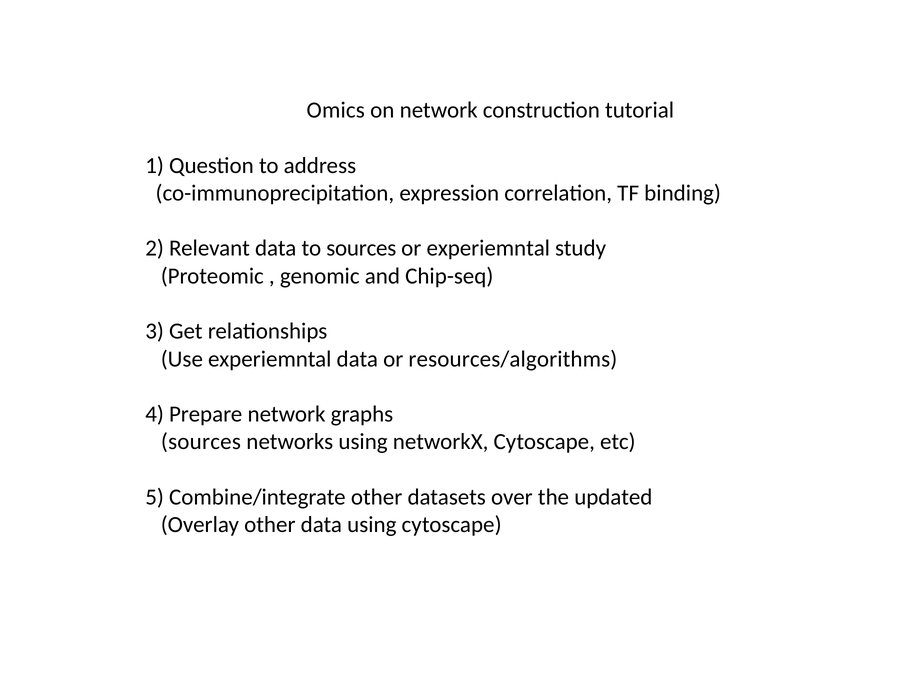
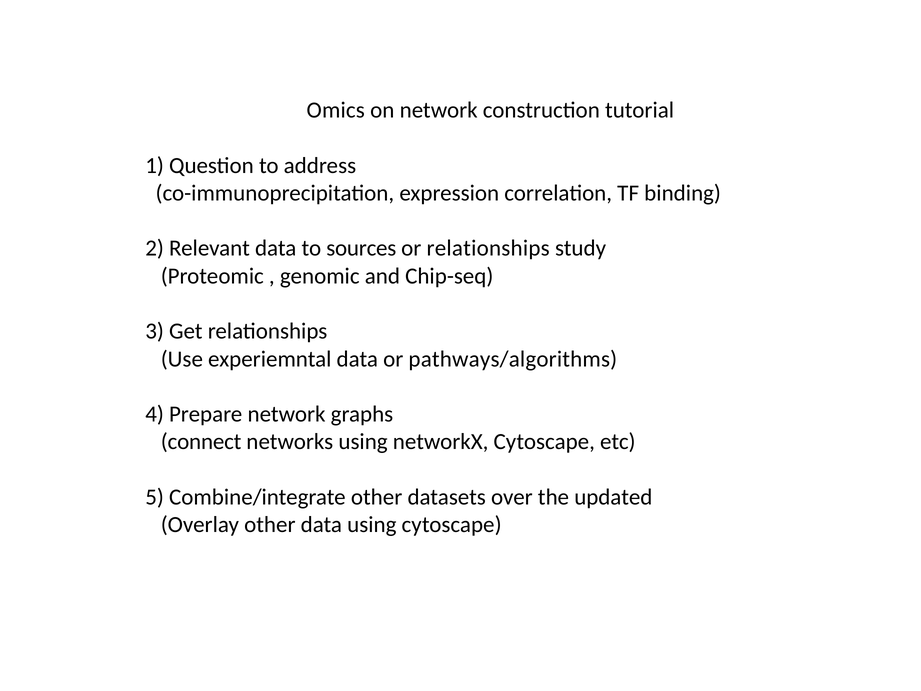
or experiemntal: experiemntal -> relationships
resources/algorithms: resources/algorithms -> pathways/algorithms
sources at (201, 442): sources -> connect
